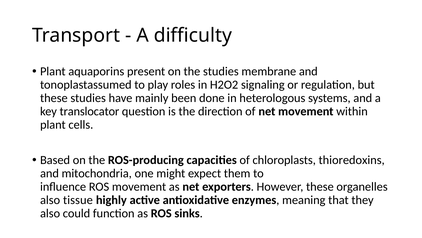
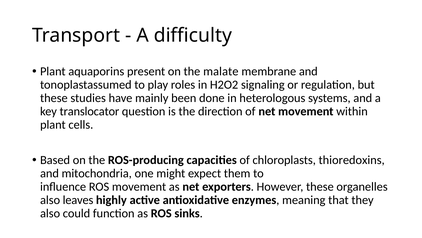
the studies: studies -> malate
tissue: tissue -> leaves
